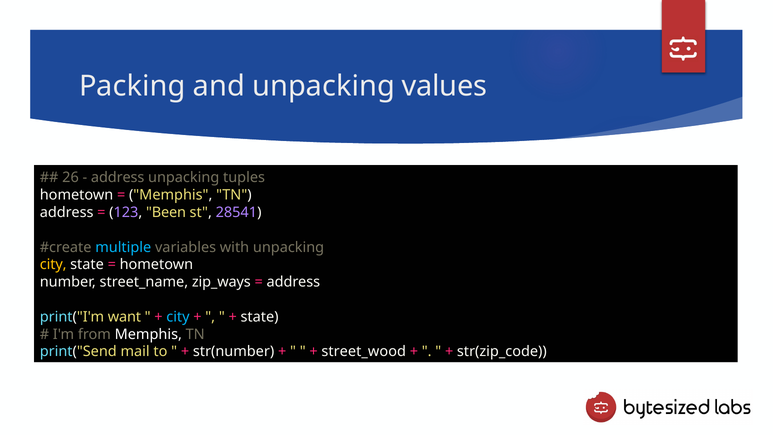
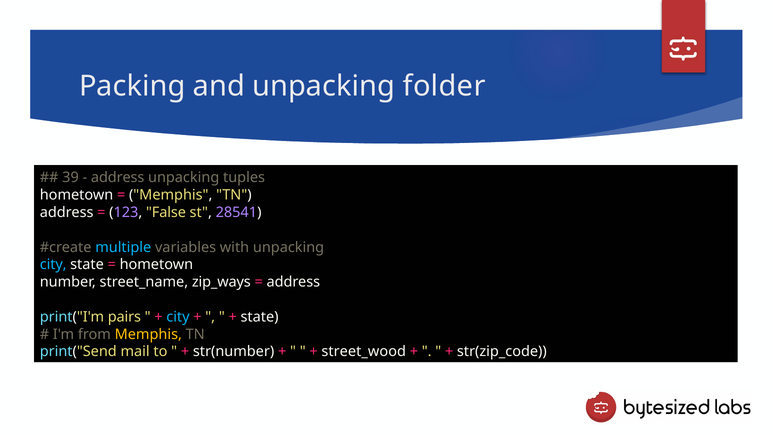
values: values -> folder
26: 26 -> 39
Been: Been -> False
city at (53, 265) colour: yellow -> light blue
want: want -> pairs
Memphis at (148, 334) colour: white -> yellow
